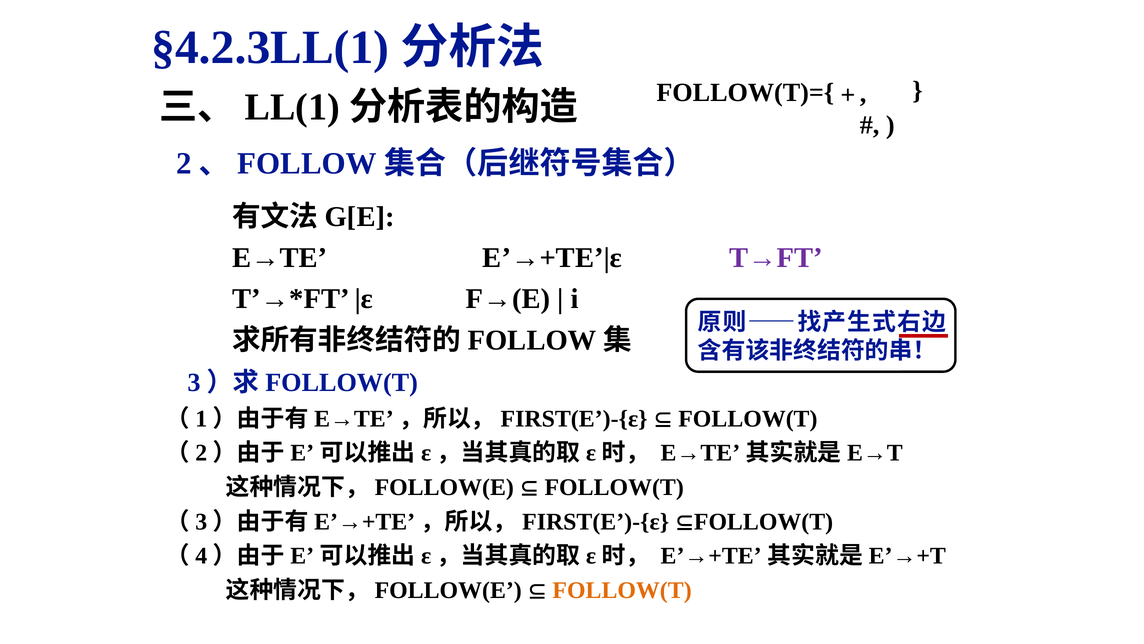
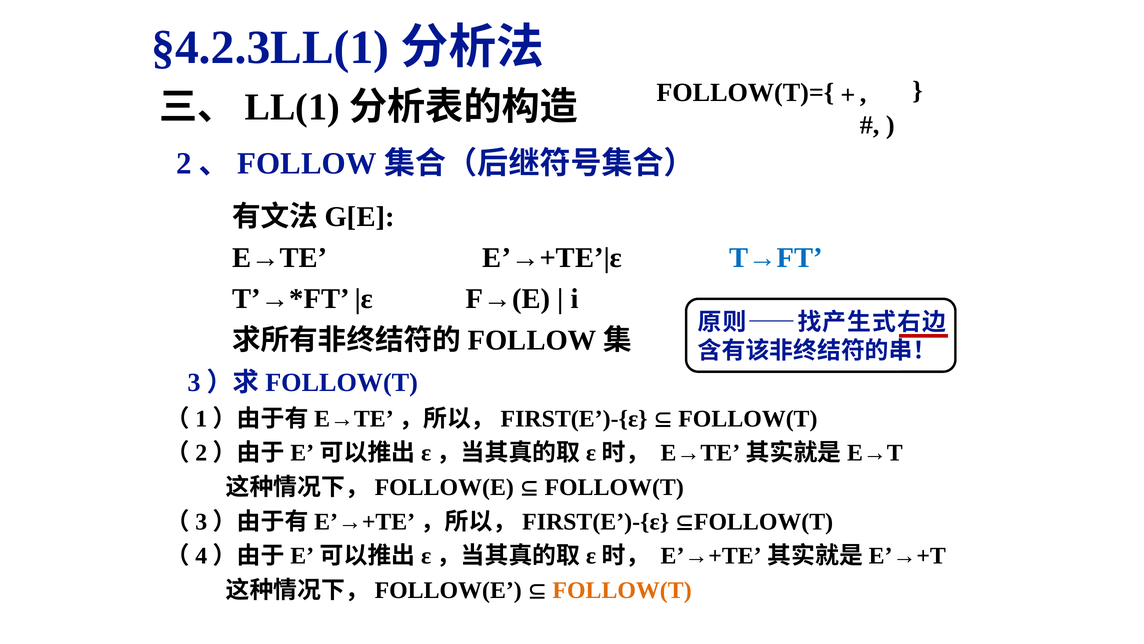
T→FT colour: purple -> blue
